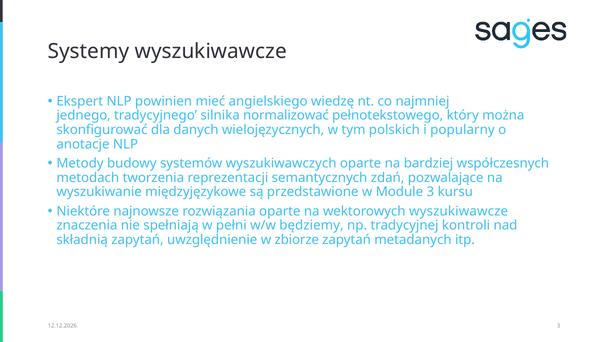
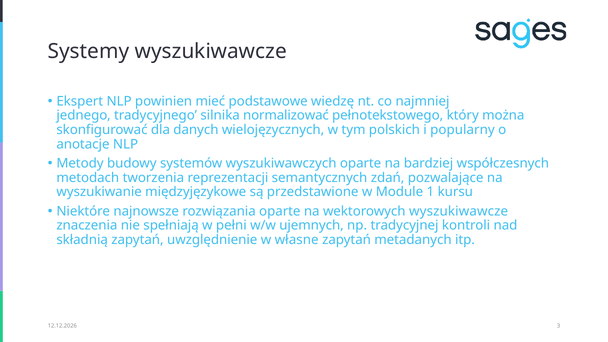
angielskiego: angielskiego -> podstawowe
Module 3: 3 -> 1
będziemy: będziemy -> ujemnych
zbiorze: zbiorze -> własne
